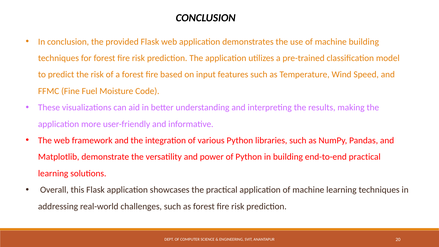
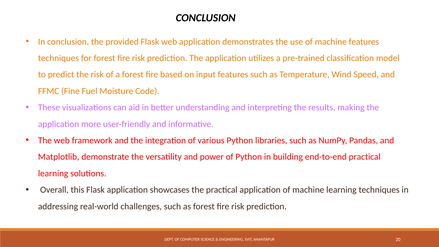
machine building: building -> features
